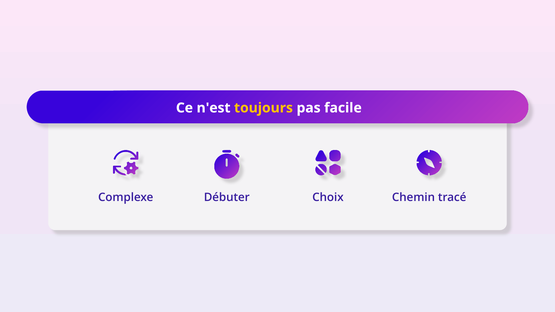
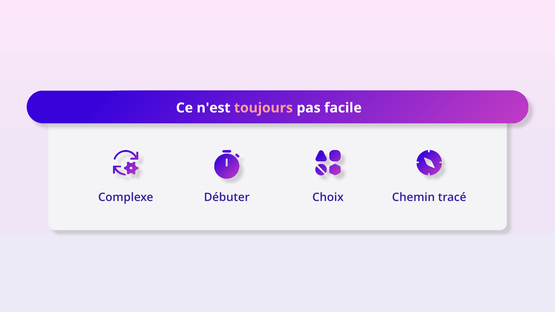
toujours colour: yellow -> pink
